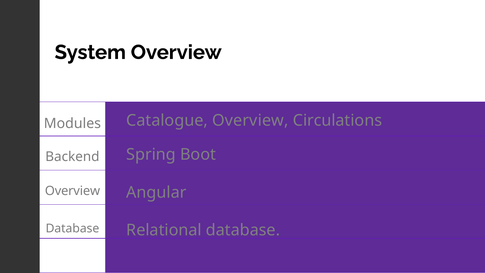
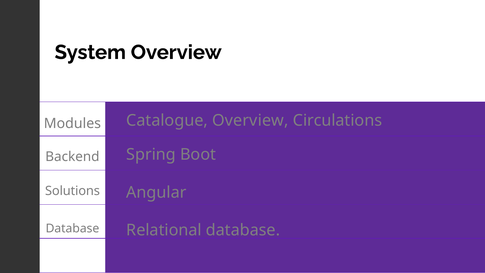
Overview at (72, 191): Overview -> Solutions
